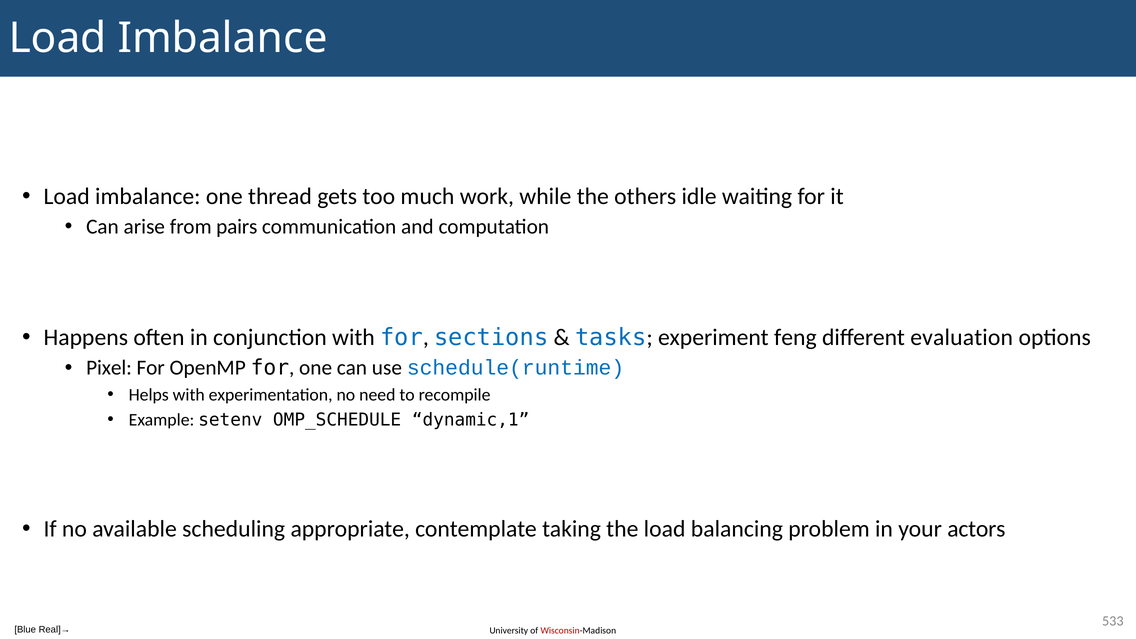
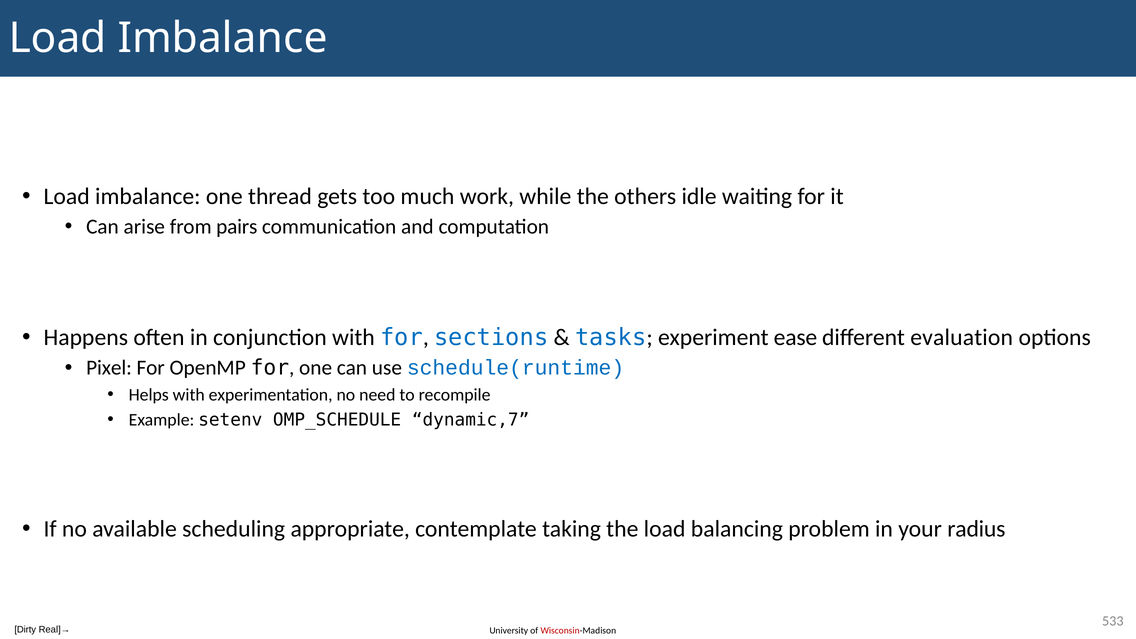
feng: feng -> ease
dynamic,1: dynamic,1 -> dynamic,7
actors: actors -> radius
Blue: Blue -> Dirty
